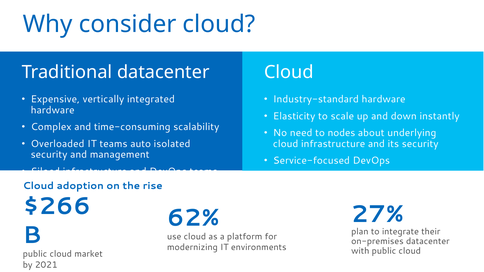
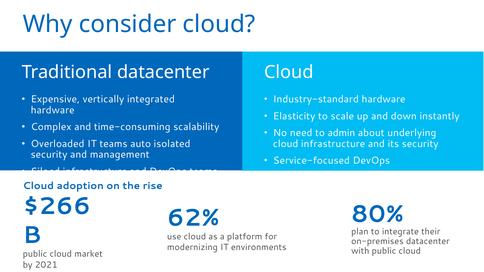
nodes: nodes -> admin
27%: 27% -> 80%
